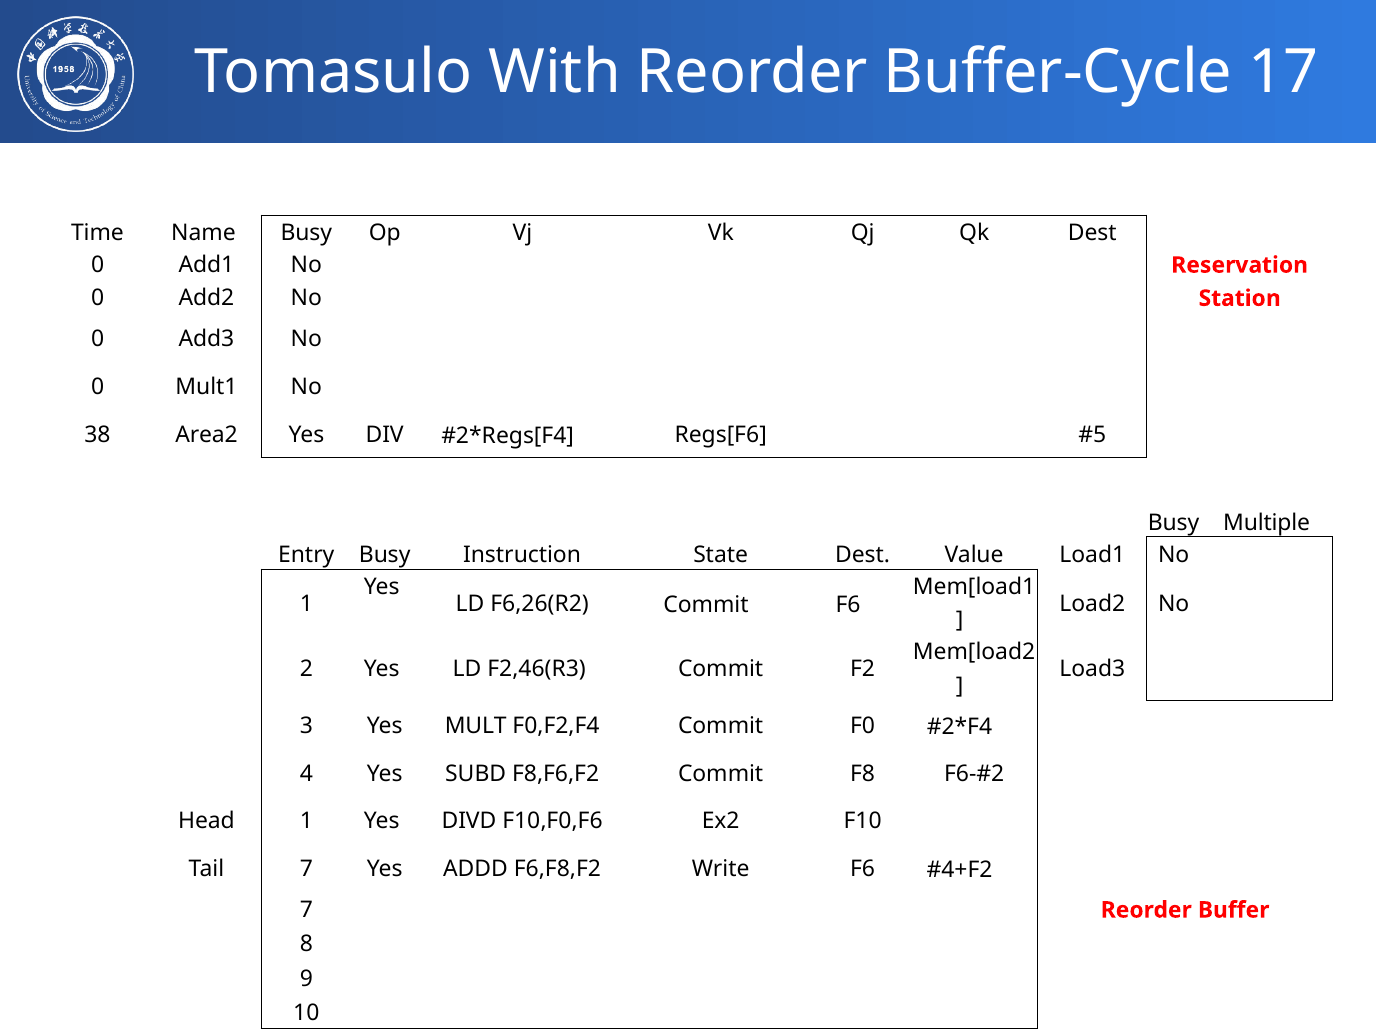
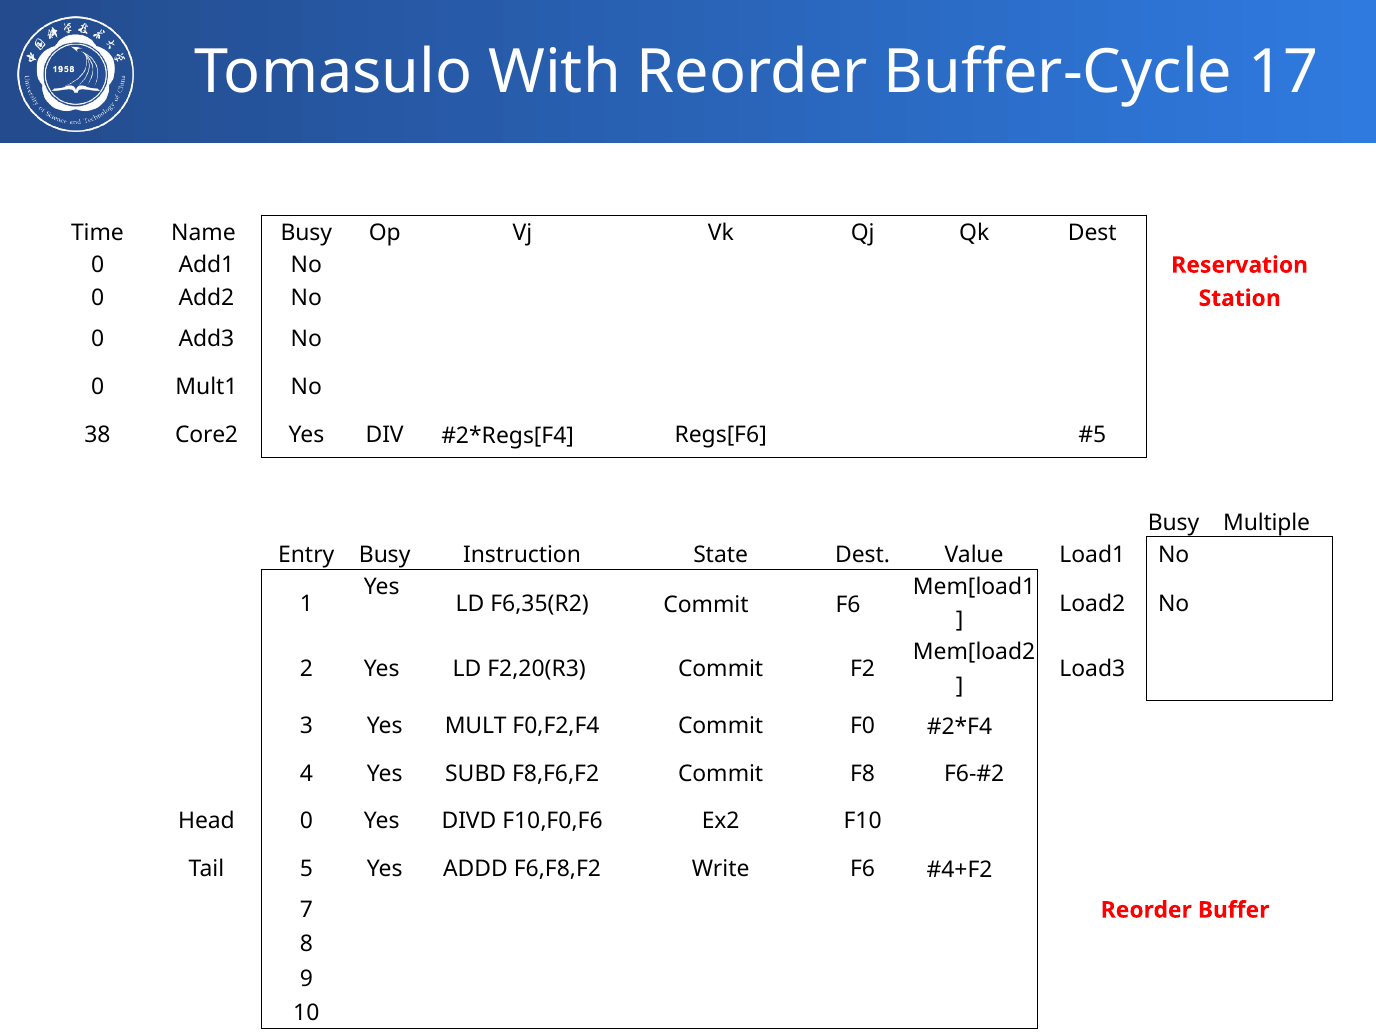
Area2: Area2 -> Core2
F6,26(R2: F6,26(R2 -> F6,35(R2
F2,46(R3: F2,46(R3 -> F2,20(R3
Head 1: 1 -> 0
Tail 7: 7 -> 5
